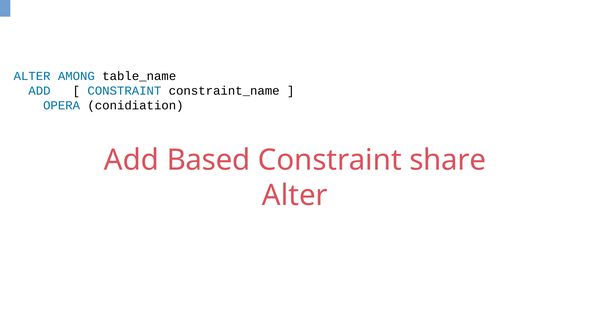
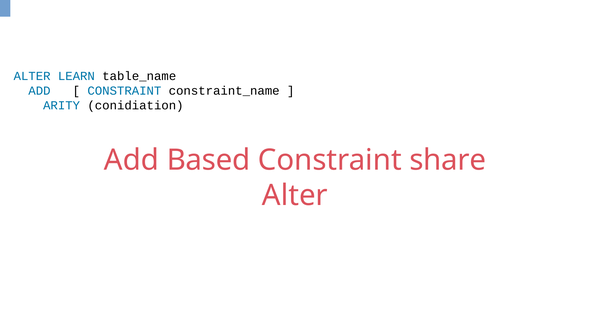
AMONG: AMONG -> LEARN
OPERA: OPERA -> ARITY
